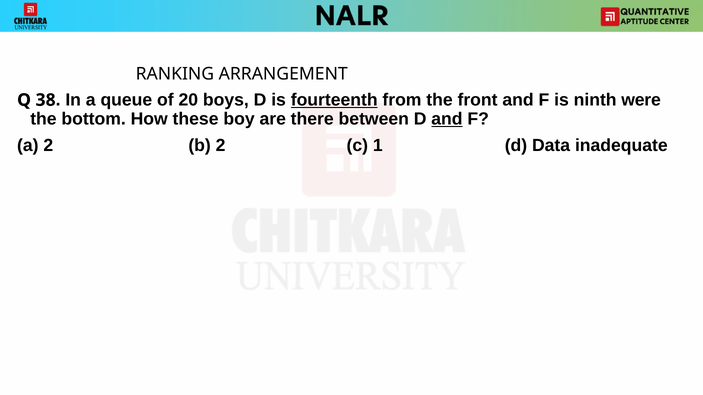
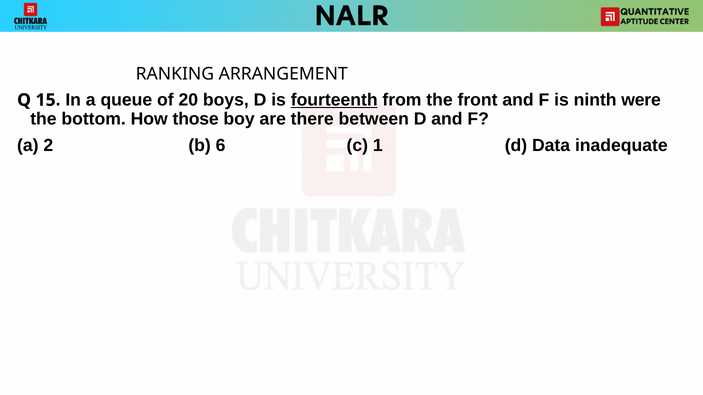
38: 38 -> 15
these: these -> those
and at (447, 119) underline: present -> none
b 2: 2 -> 6
